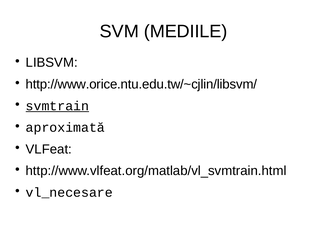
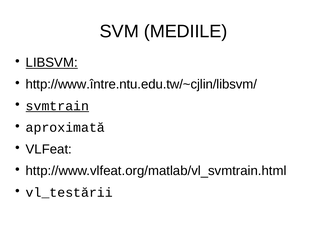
LIBSVM underline: none -> present
http://www.orice.ntu.edu.tw/~cjlin/libsvm/: http://www.orice.ntu.edu.tw/~cjlin/libsvm/ -> http://www.între.ntu.edu.tw/~cjlin/libsvm/
vl_necesare: vl_necesare -> vl_testării
